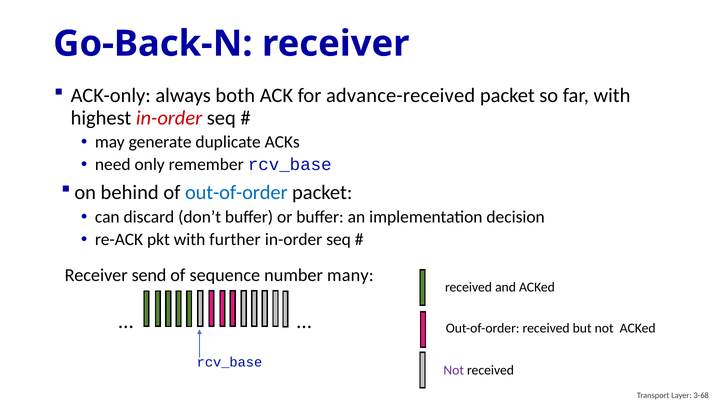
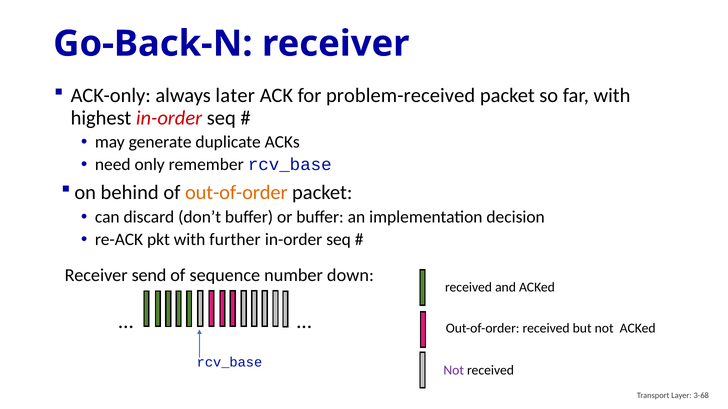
both: both -> later
advance-received: advance-received -> problem-received
out-of-order at (236, 193) colour: blue -> orange
many: many -> down
